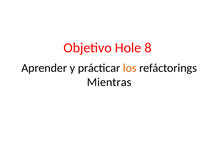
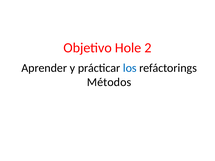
8: 8 -> 2
los colour: orange -> blue
Mientras: Mientras -> Métodos
